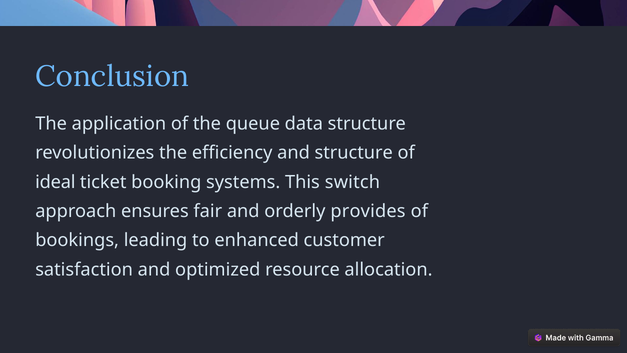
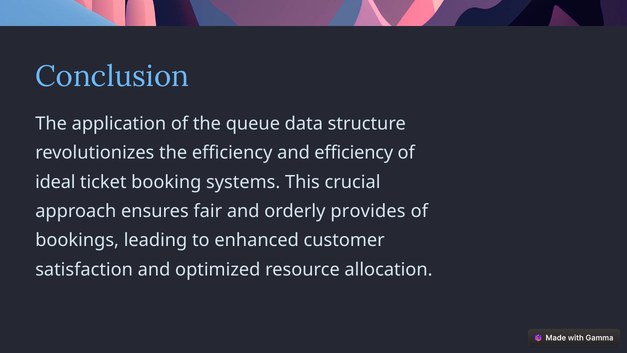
and structure: structure -> efficiency
switch: switch -> crucial
